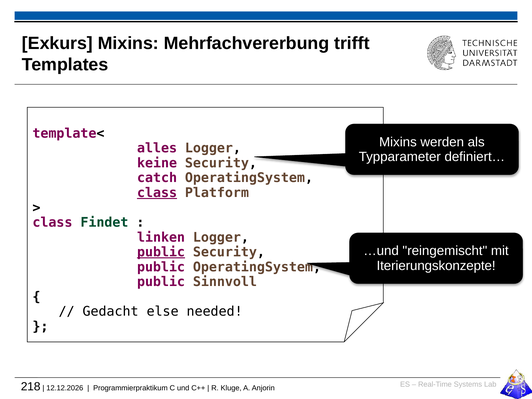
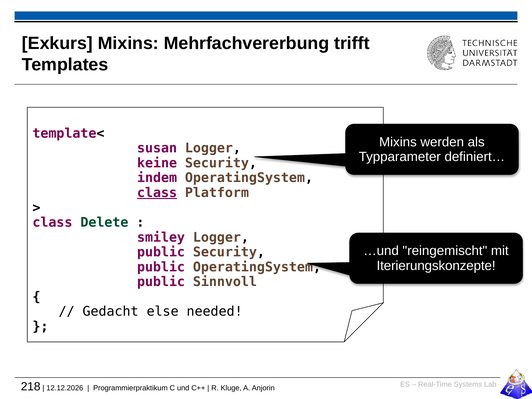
alles: alles -> susan
catch: catch -> indem
Findet: Findet -> Delete
linken: linken -> smiley
public at (161, 252) underline: present -> none
